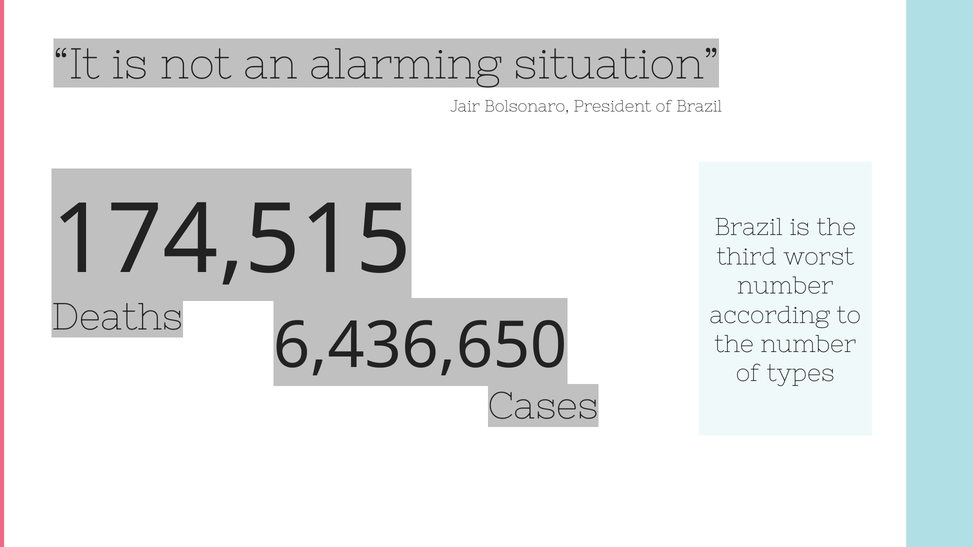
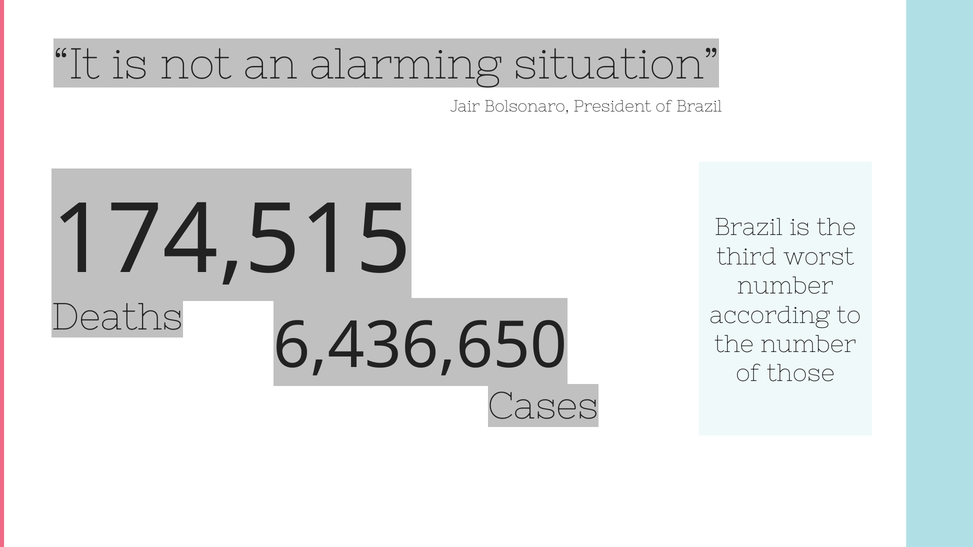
types: types -> those
